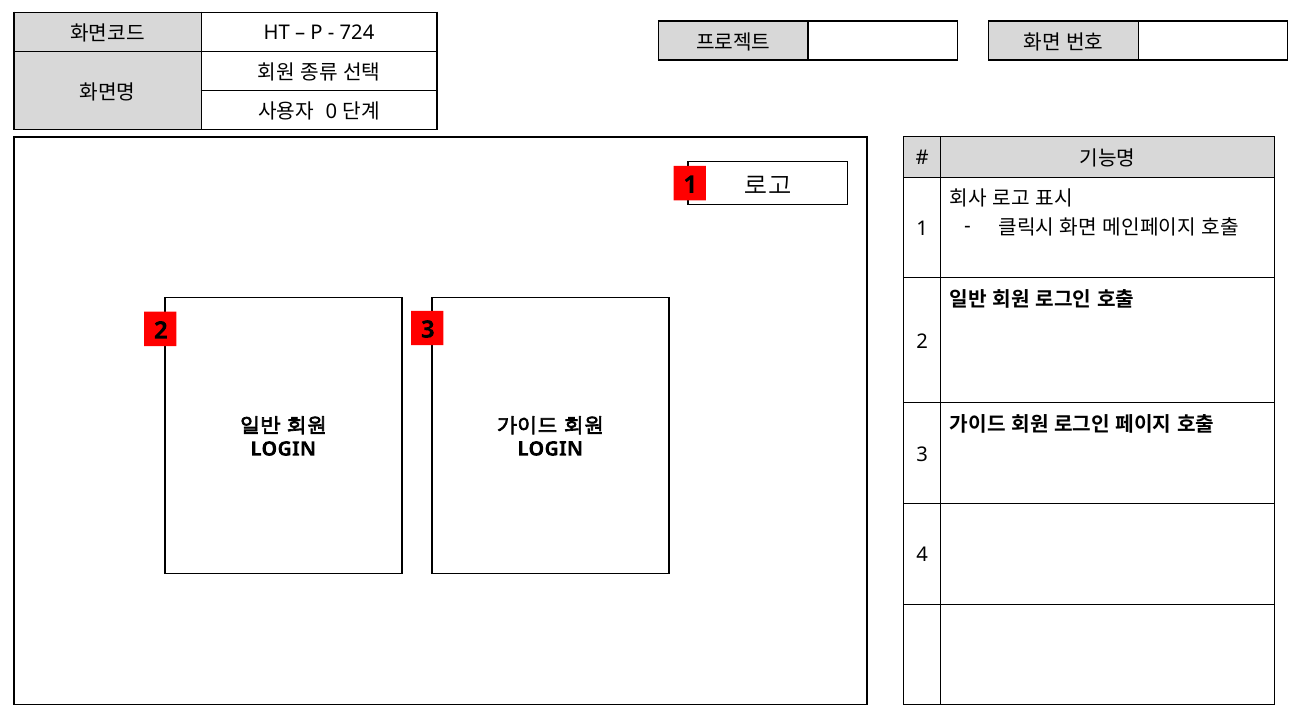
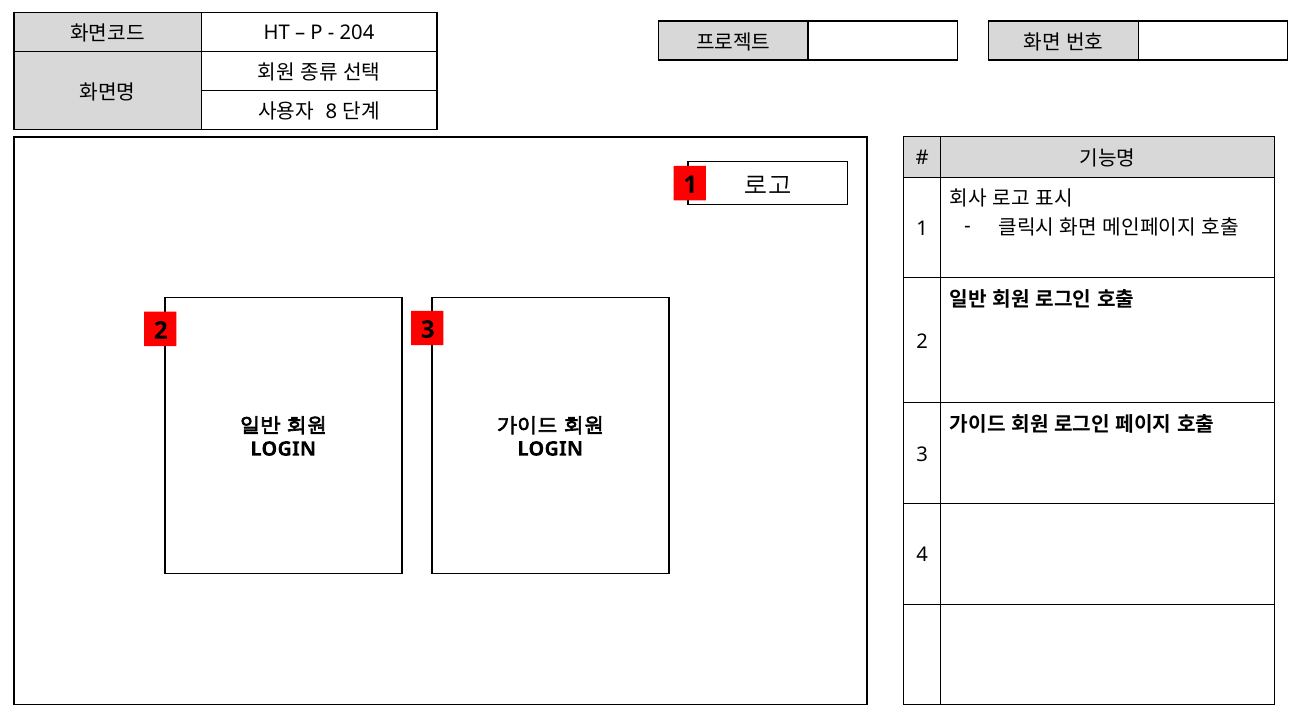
724: 724 -> 204
0: 0 -> 8
